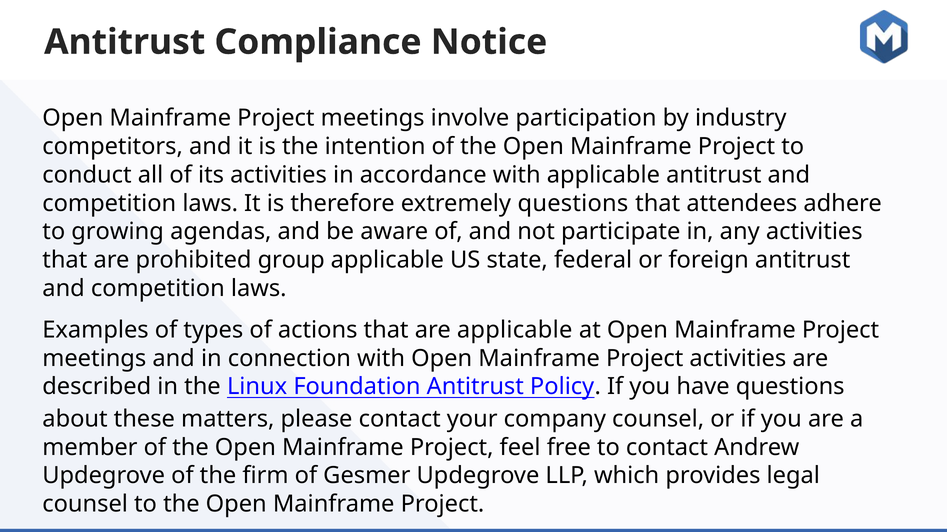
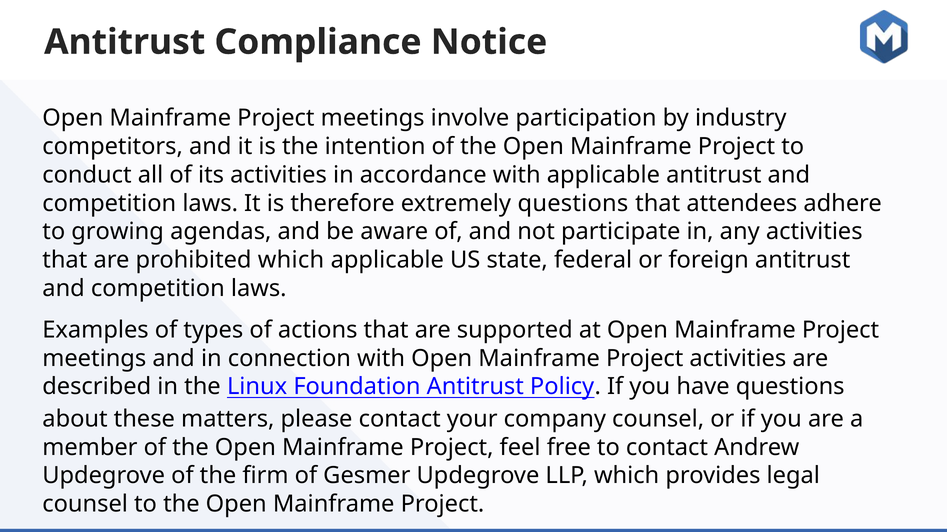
prohibited group: group -> which
are applicable: applicable -> supported
